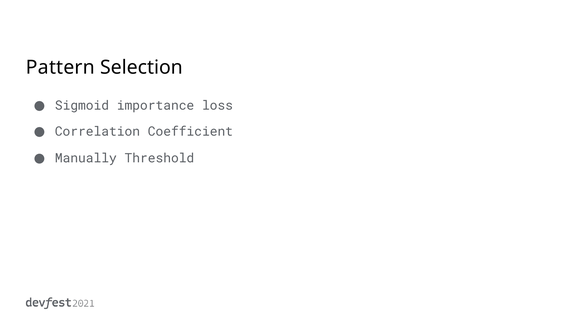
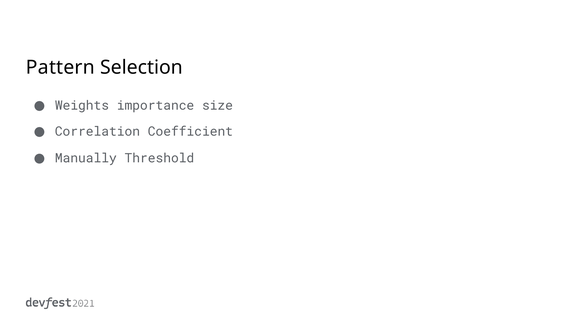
Sigmoid: Sigmoid -> Weights
loss: loss -> size
